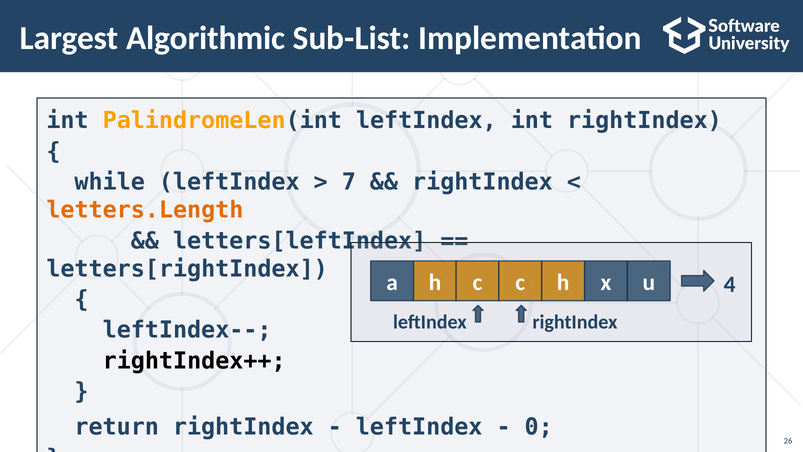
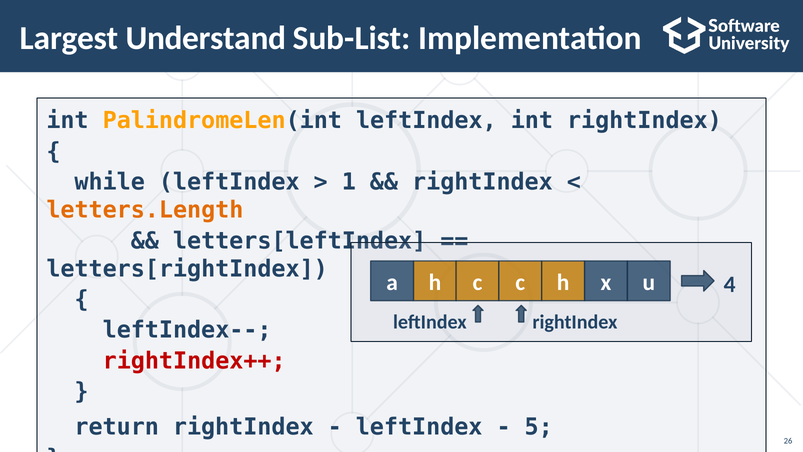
Algorithmic: Algorithmic -> Understand
7: 7 -> 1
rightIndex++ colour: black -> red
0: 0 -> 5
